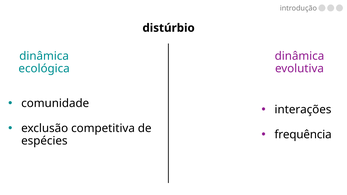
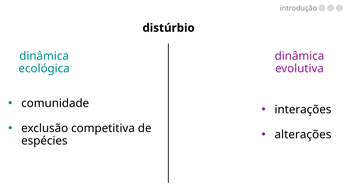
frequência: frequência -> alterações
